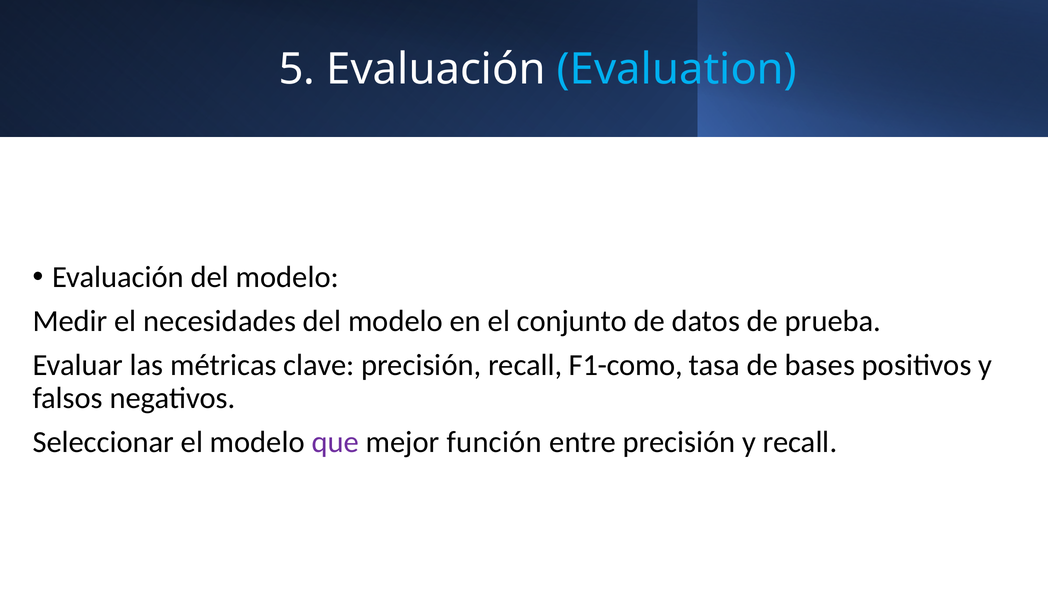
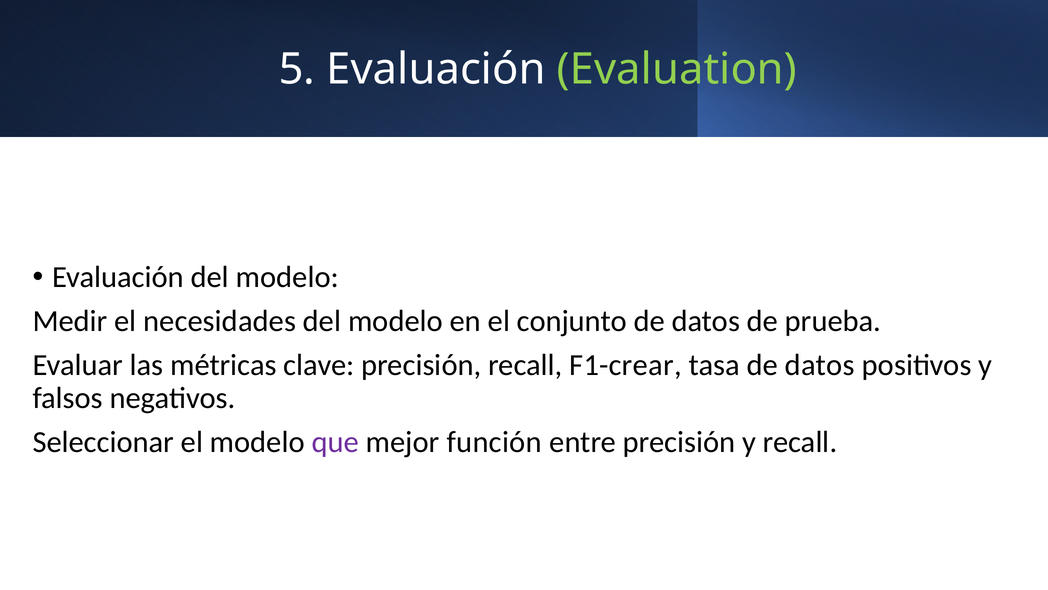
Evaluation colour: light blue -> light green
F1-como: F1-como -> F1-crear
tasa de bases: bases -> datos
